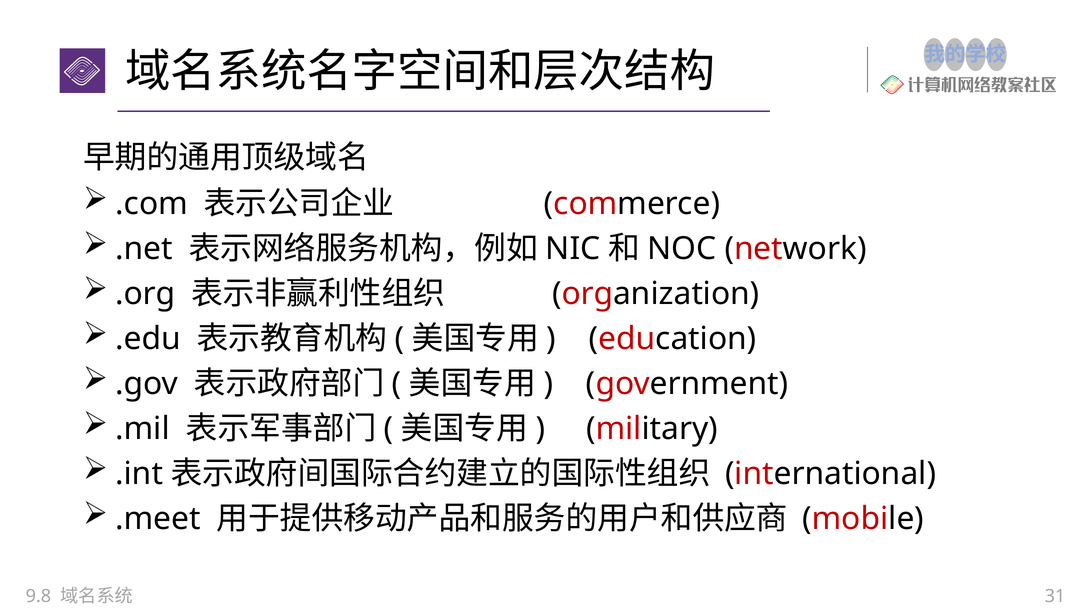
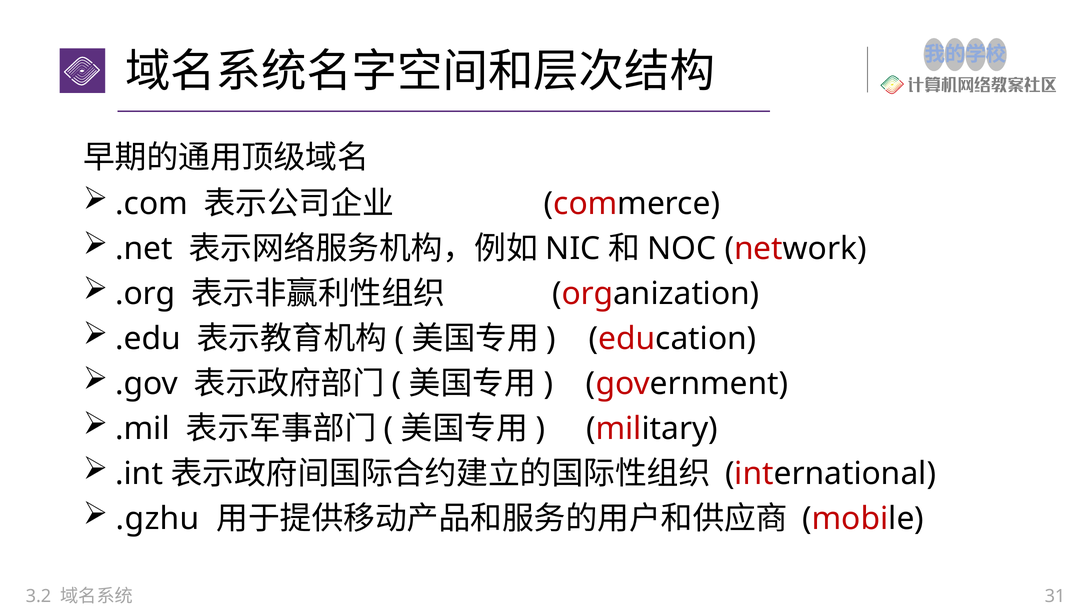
.meet: .meet -> .gzhu
9.8: 9.8 -> 3.2
